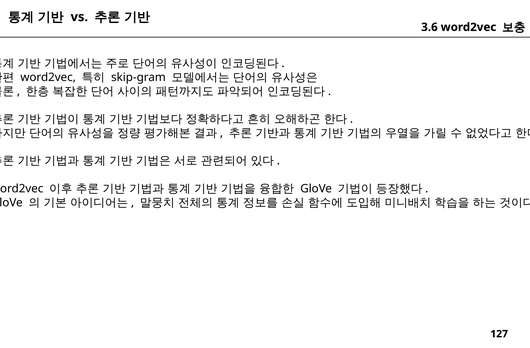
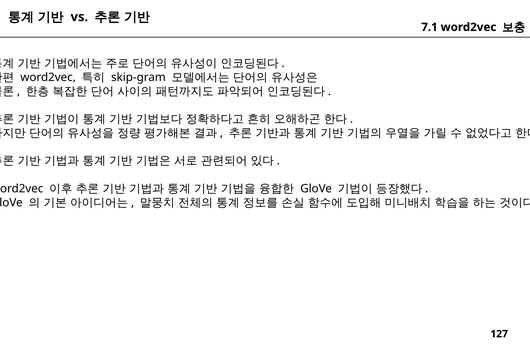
3.6: 3.6 -> 7.1
